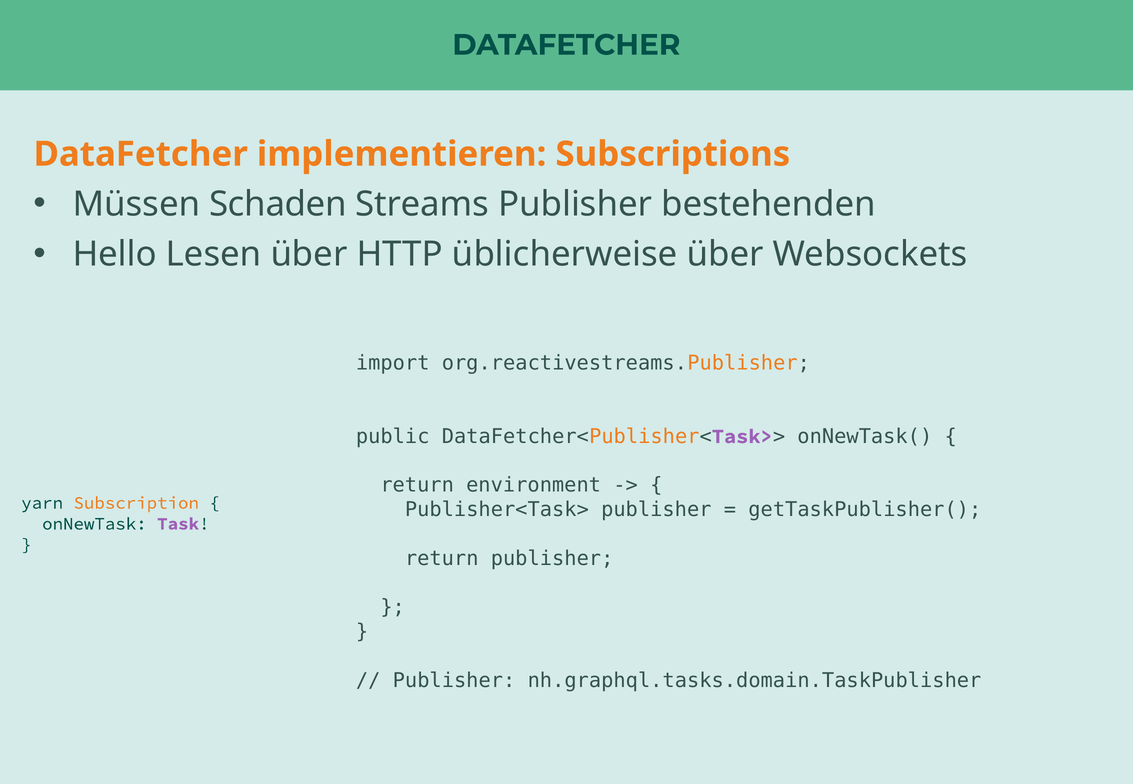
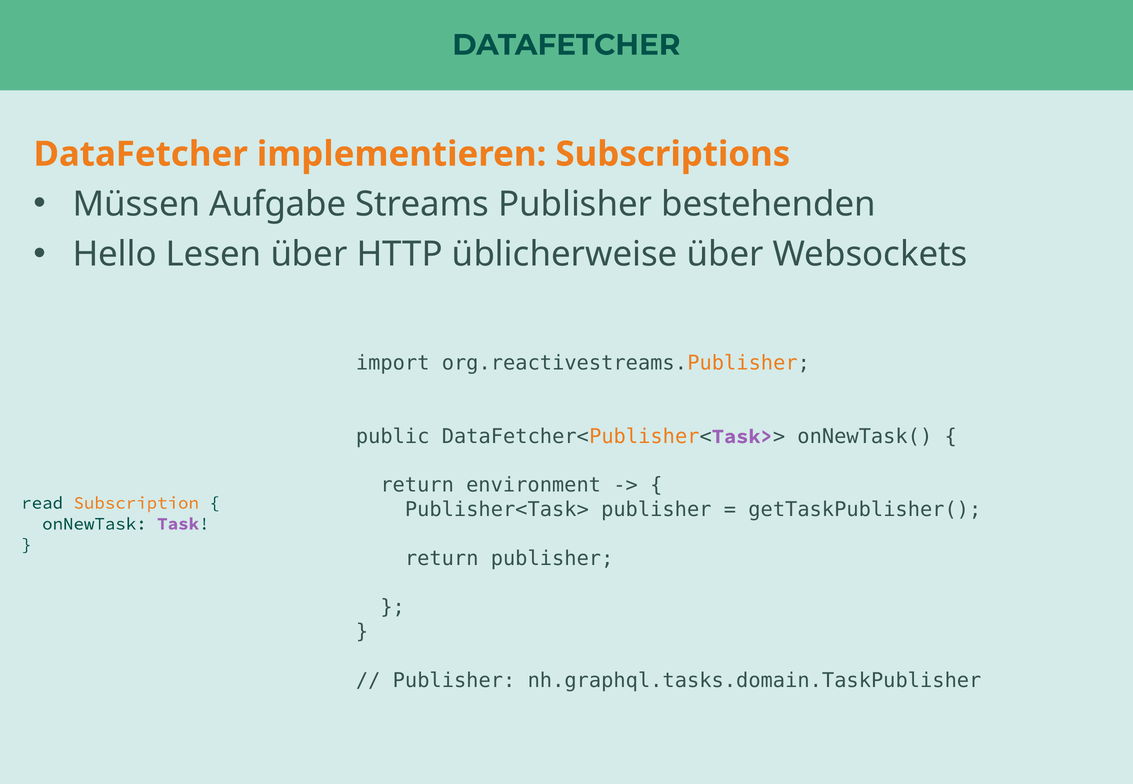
Schaden: Schaden -> Aufgabe
yarn: yarn -> read
